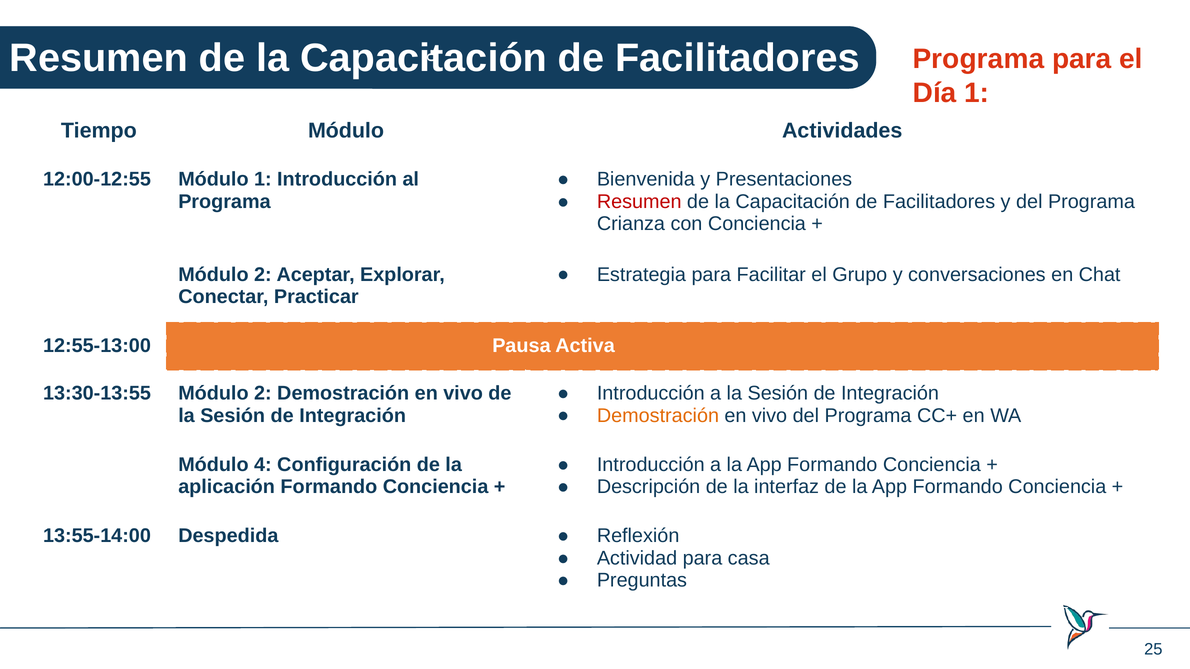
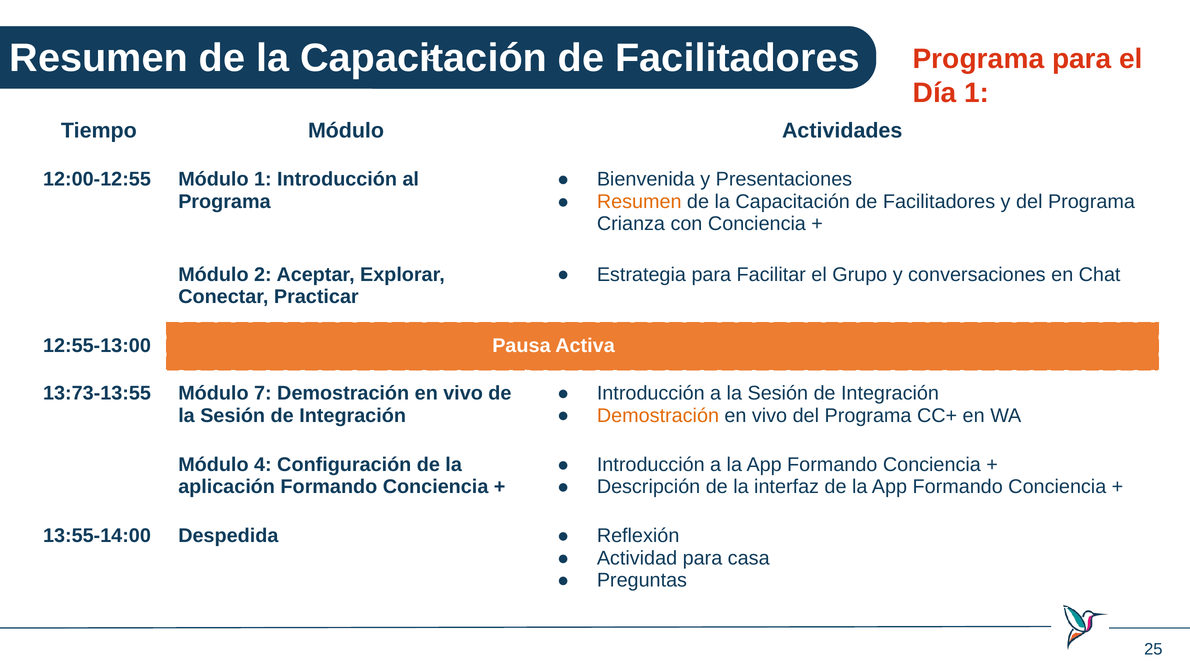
Resumen at (639, 202) colour: red -> orange
13:30-13:55: 13:30-13:55 -> 13:73-13:55
2 at (263, 394): 2 -> 7
